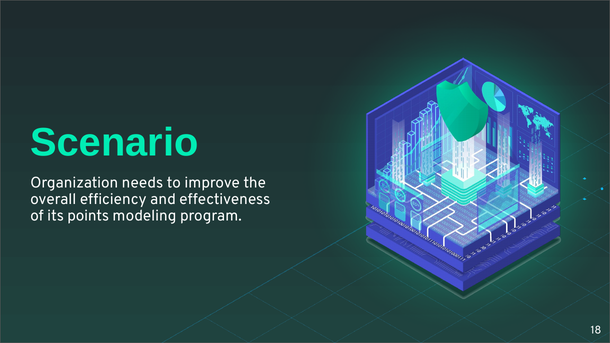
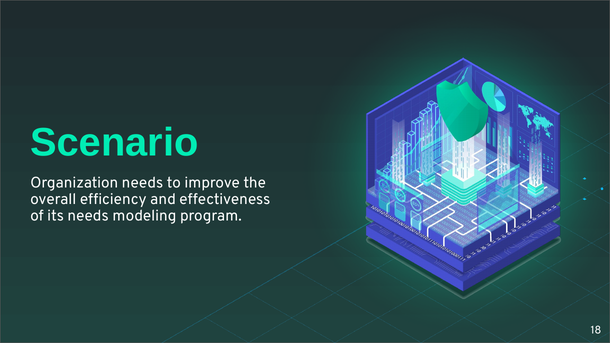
its points: points -> needs
